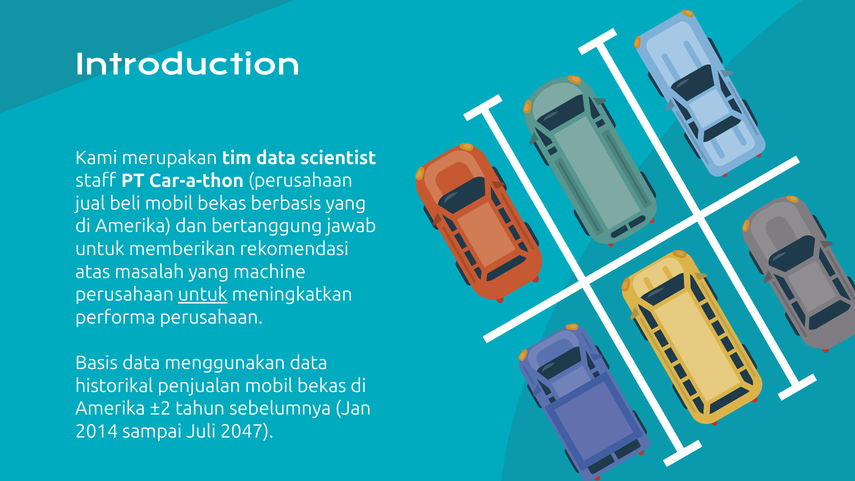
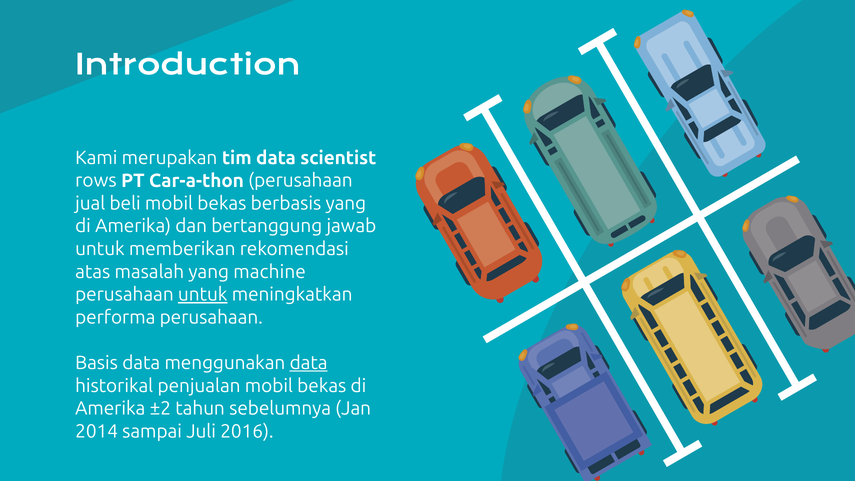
staff: staff -> rows
data at (309, 363) underline: none -> present
2047: 2047 -> 2016
